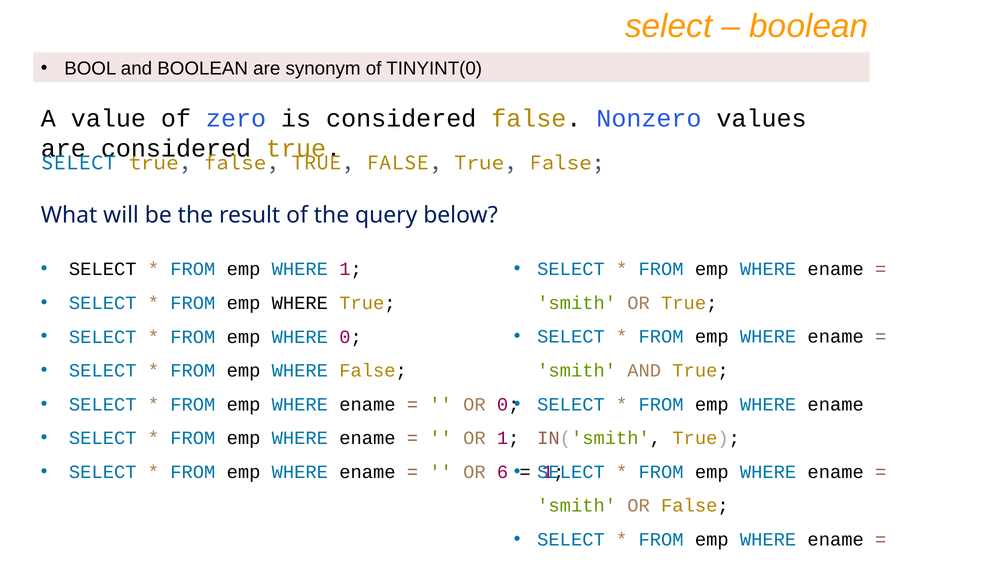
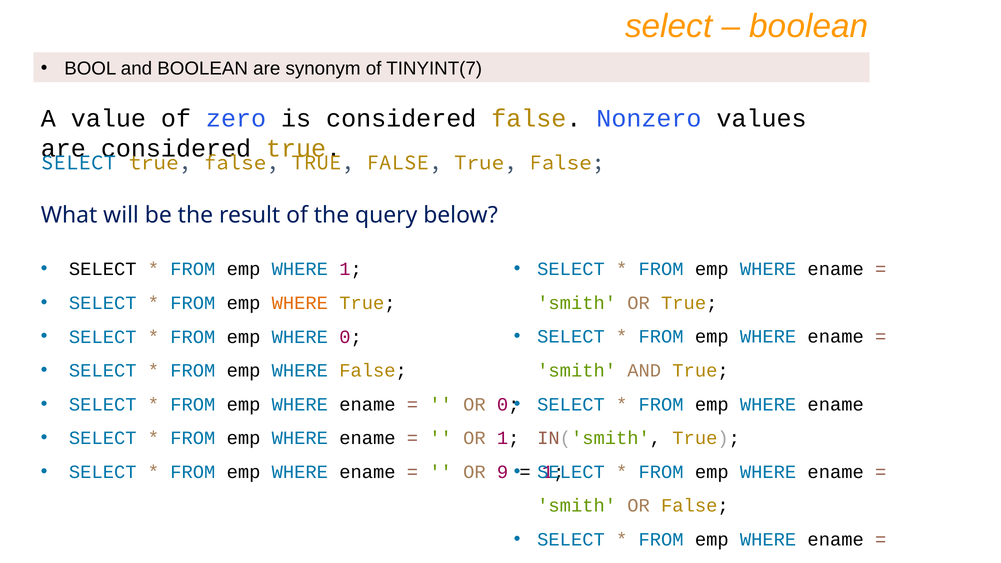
TINYINT(0: TINYINT(0 -> TINYINT(7
WHERE at (300, 303) colour: black -> orange
6: 6 -> 9
